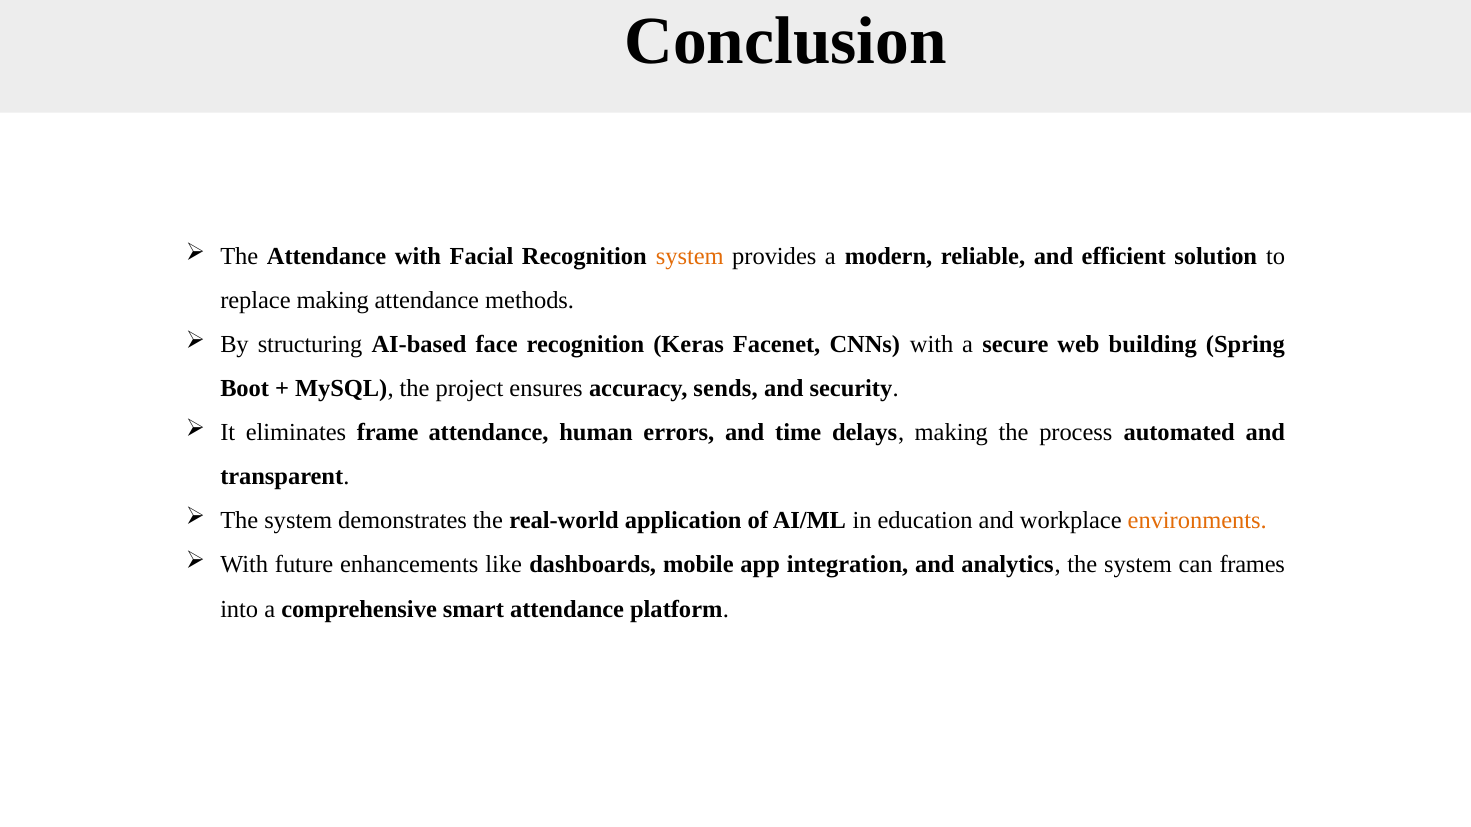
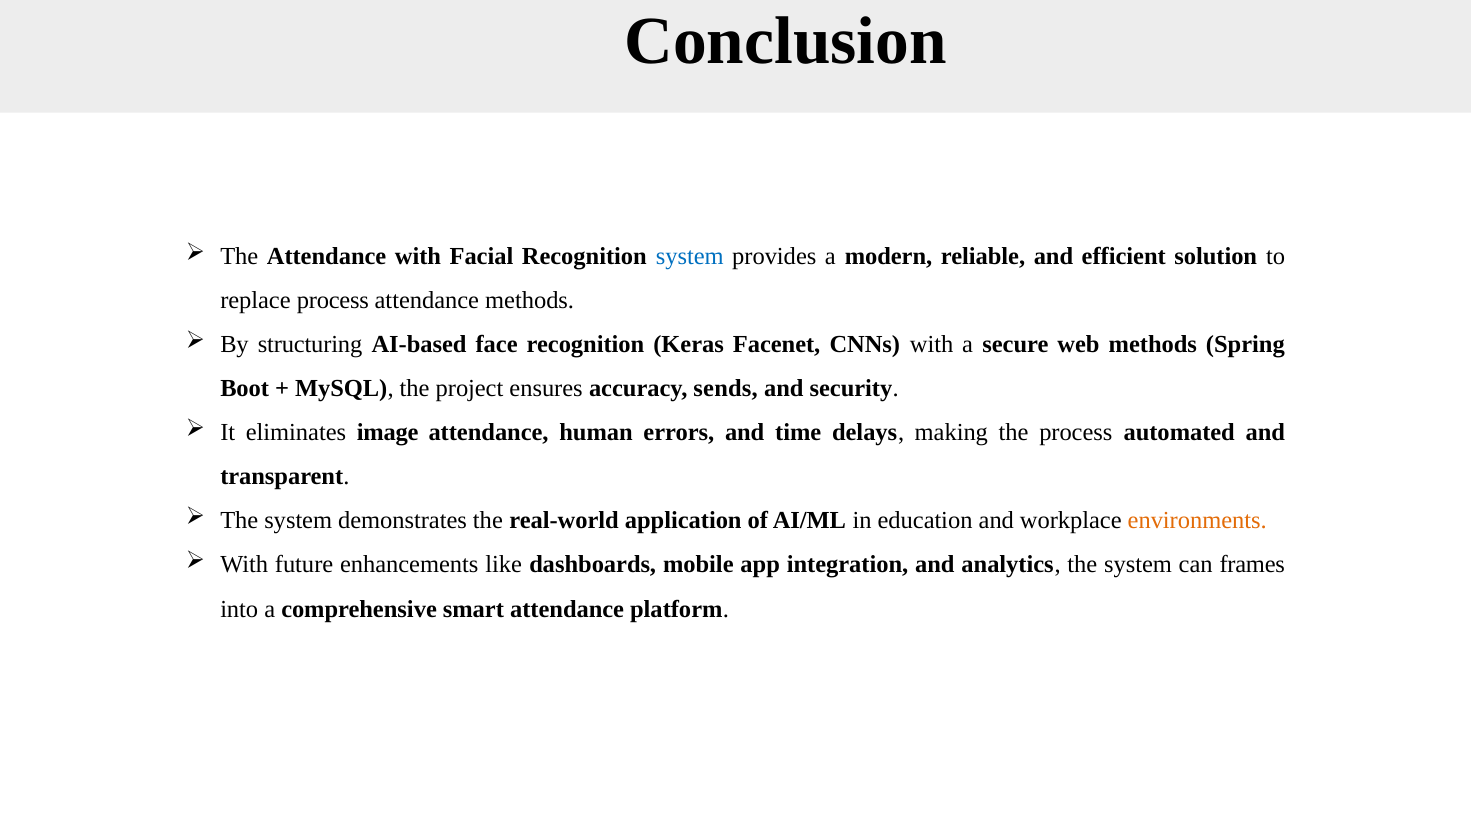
system at (690, 257) colour: orange -> blue
replace making: making -> process
web building: building -> methods
frame: frame -> image
